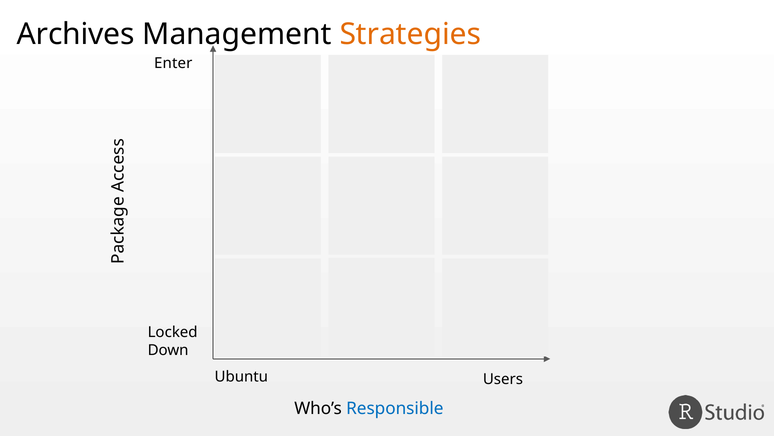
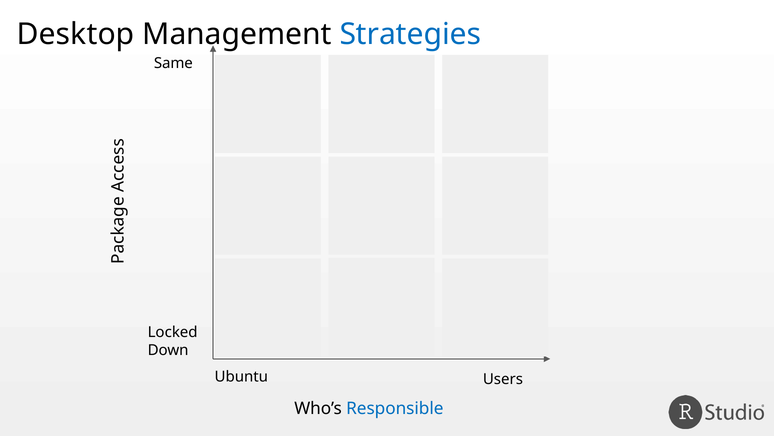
Archives: Archives -> Desktop
Strategies colour: orange -> blue
Enter: Enter -> Same
